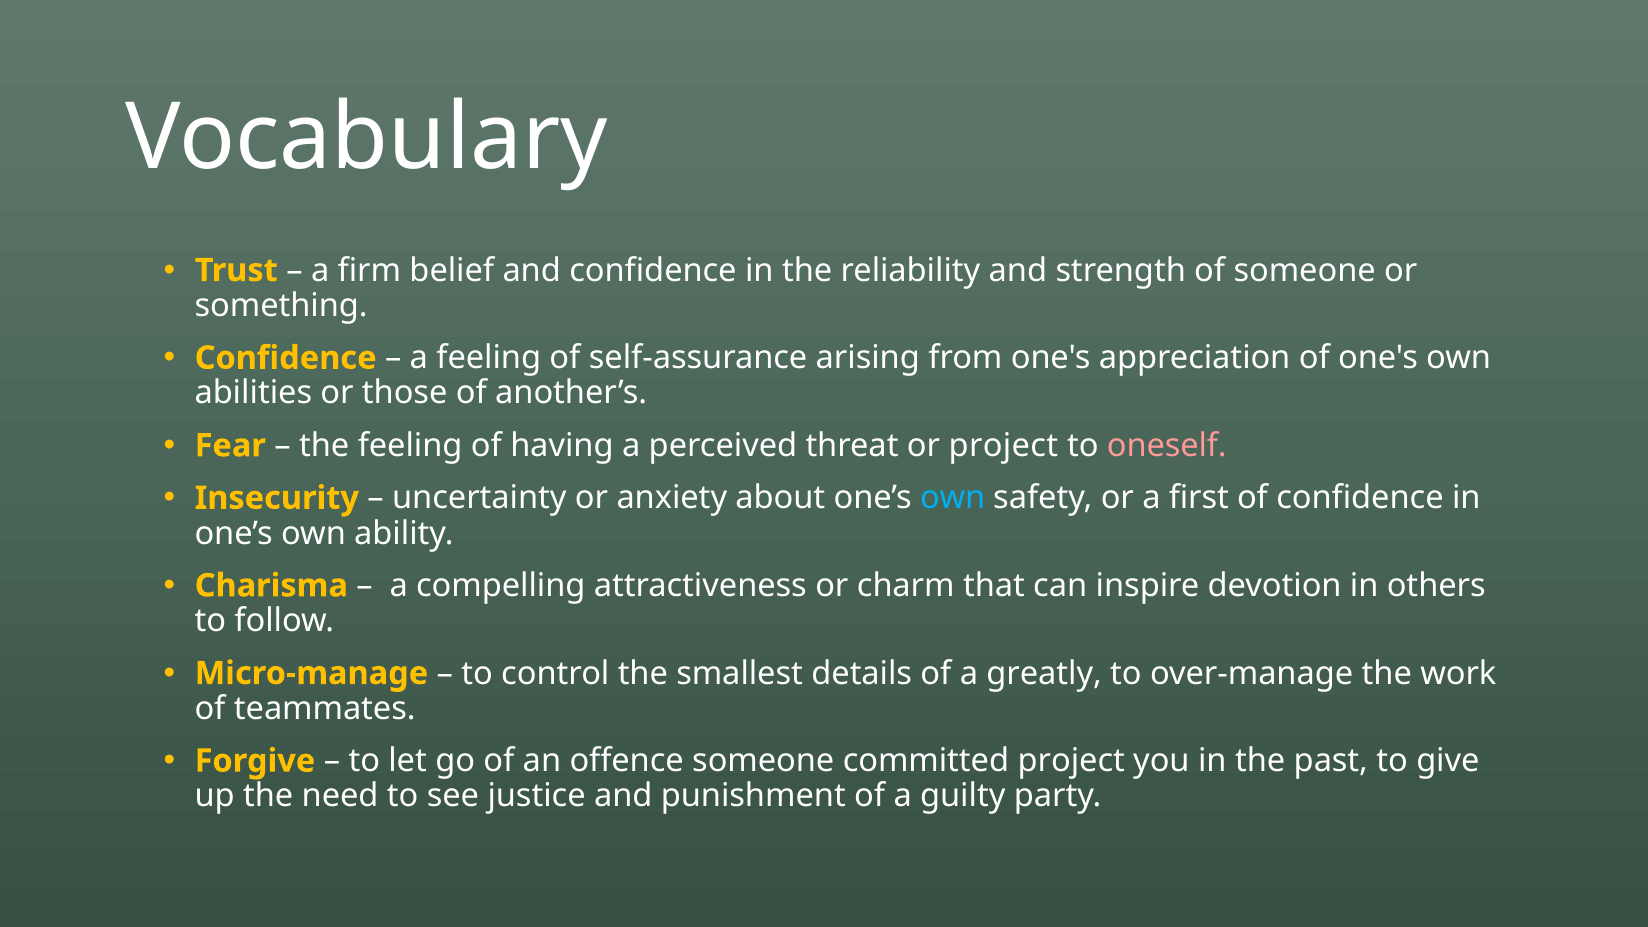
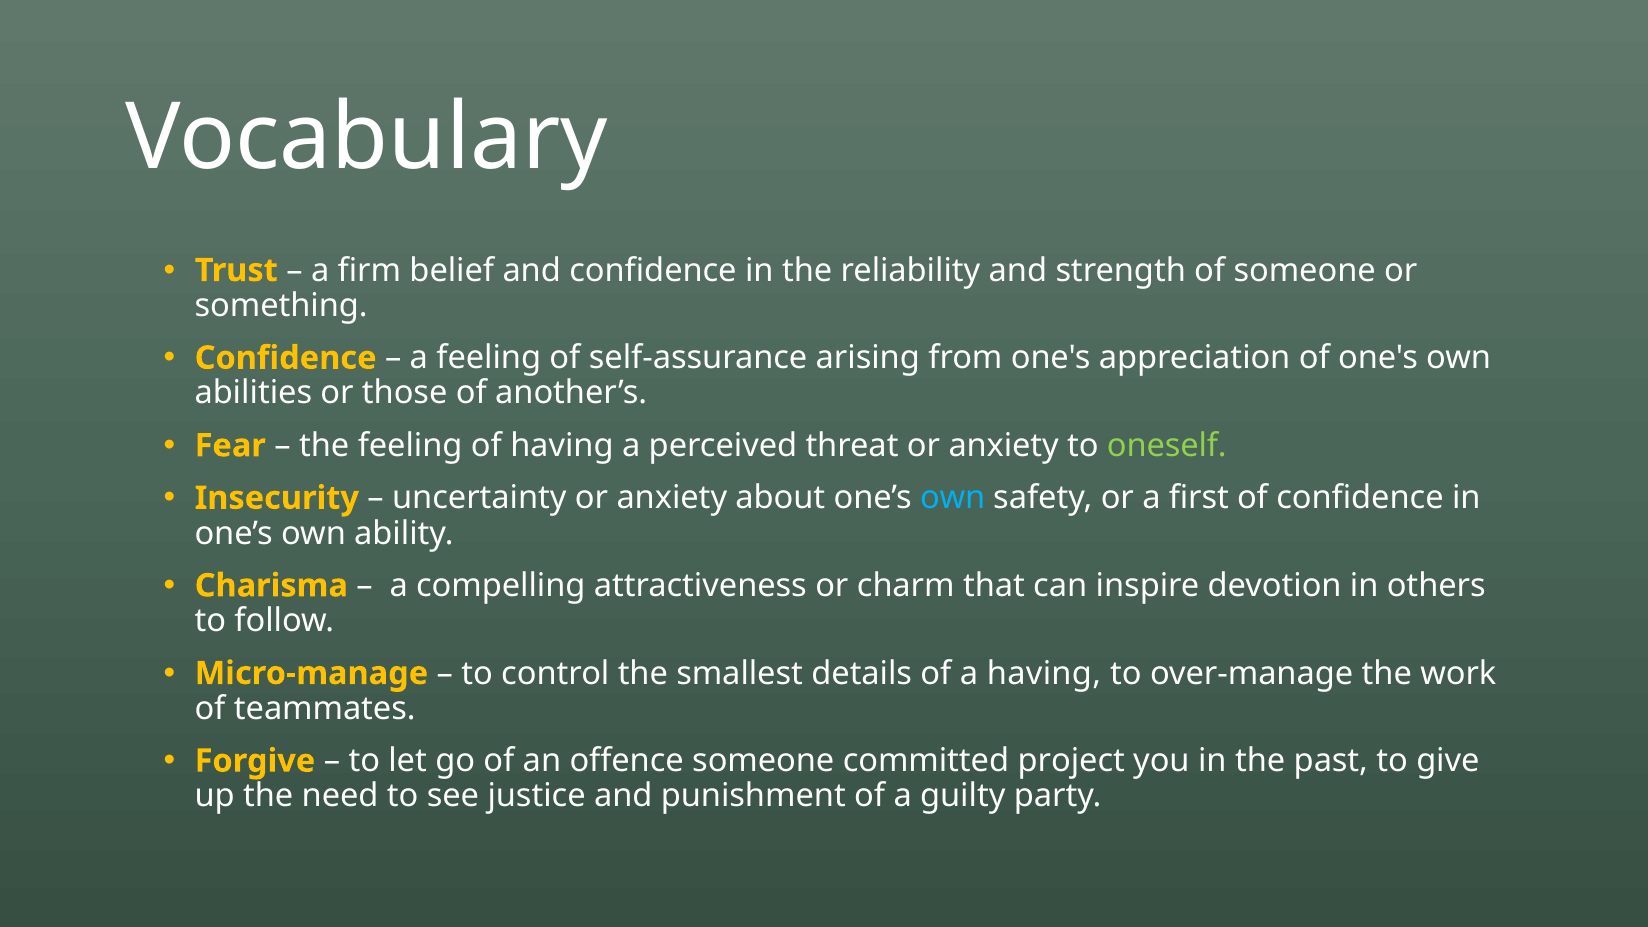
threat or project: project -> anxiety
oneself colour: pink -> light green
a greatly: greatly -> having
